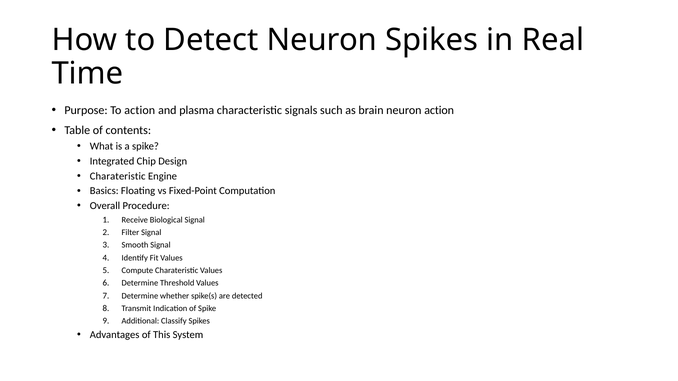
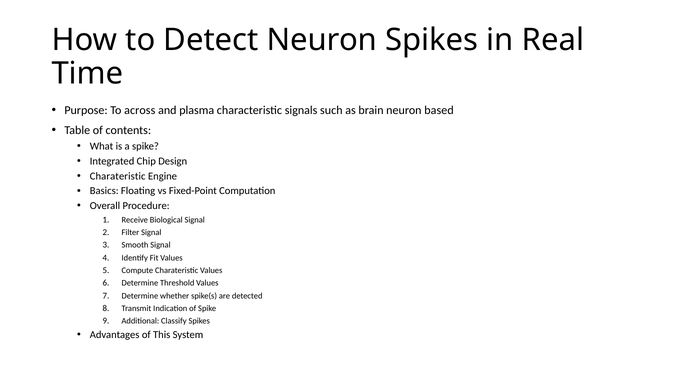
To action: action -> across
neuron action: action -> based
